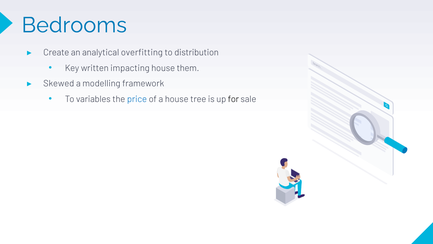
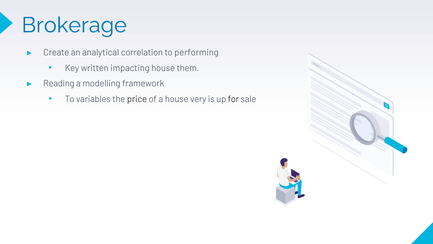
Bedrooms: Bedrooms -> Brokerage
overfitting: overfitting -> correlation
distribution: distribution -> performing
Skewed: Skewed -> Reading
price colour: blue -> black
tree: tree -> very
